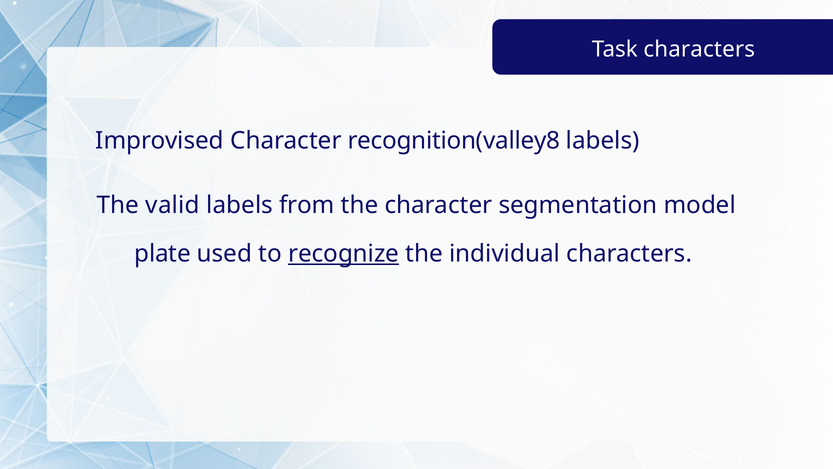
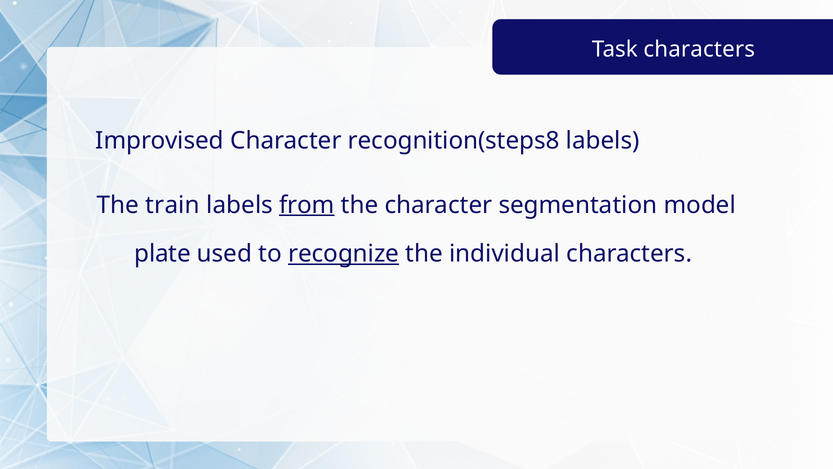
recognition(valley8: recognition(valley8 -> recognition(steps8
valid: valid -> train
from underline: none -> present
